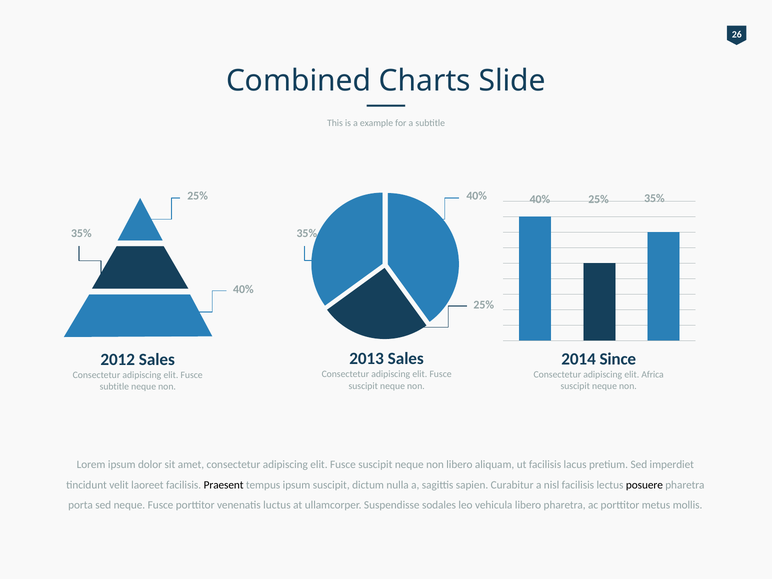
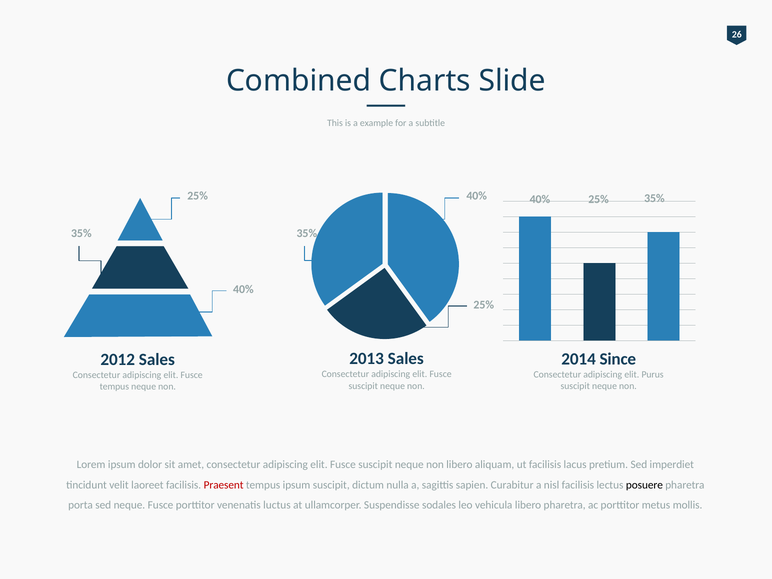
Africa: Africa -> Purus
subtitle at (114, 387): subtitle -> tempus
Praesent colour: black -> red
